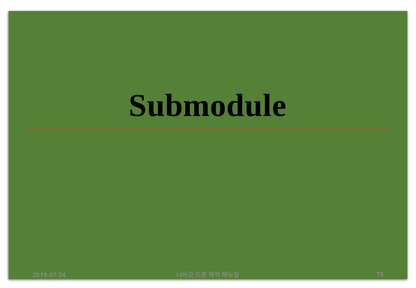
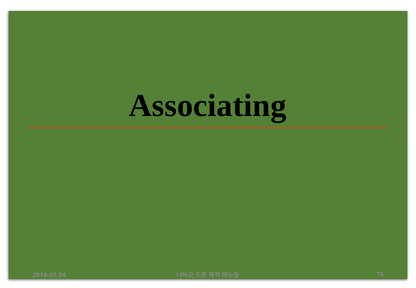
Submodule: Submodule -> Associating
